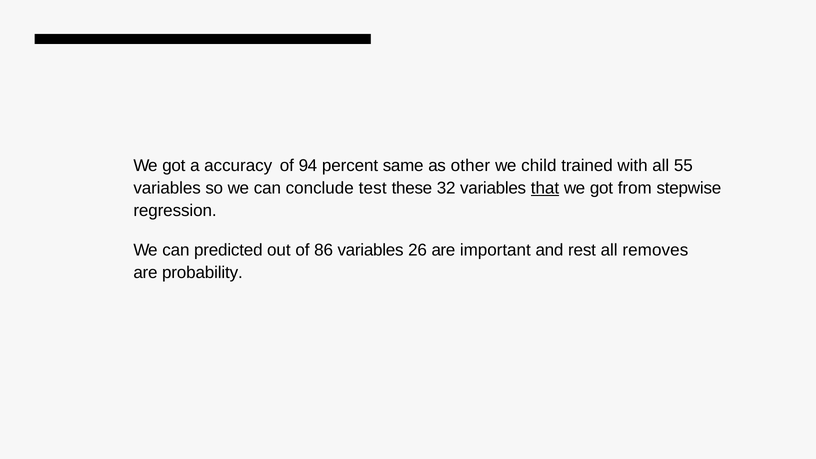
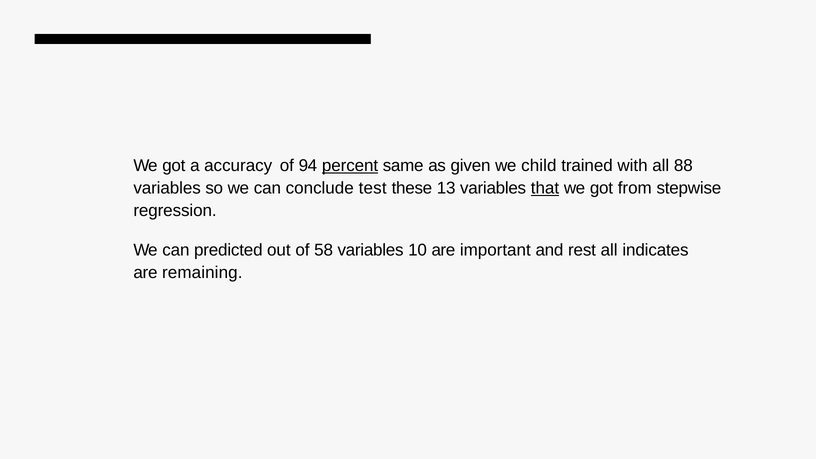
percent underline: none -> present
other: other -> given
55: 55 -> 88
32: 32 -> 13
86: 86 -> 58
26: 26 -> 10
removes: removes -> indicates
probability: probability -> remaining
